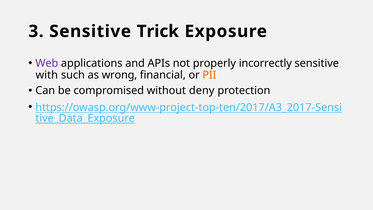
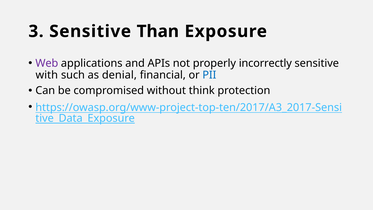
Trick: Trick -> Than
wrong: wrong -> denial
PII colour: orange -> blue
deny: deny -> think
